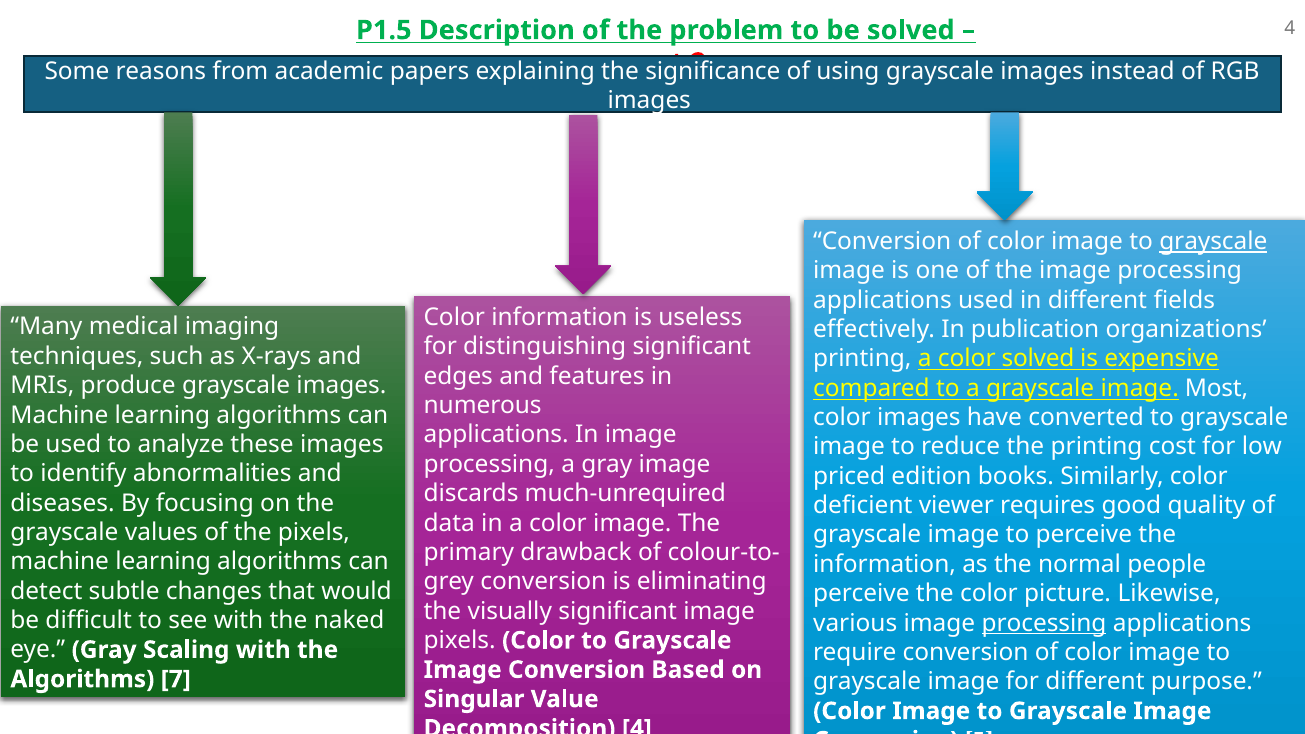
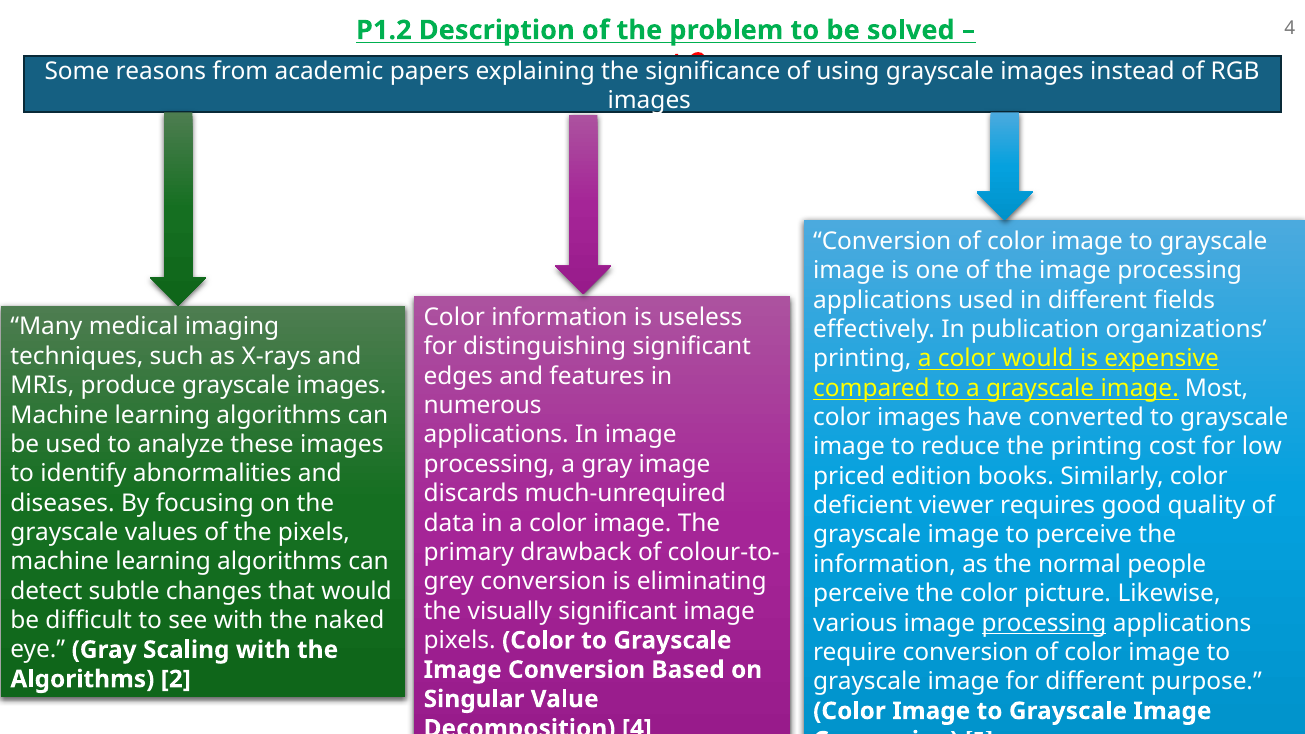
P1.5: P1.5 -> P1.2
grayscale at (1213, 241) underline: present -> none
color solved: solved -> would
Algorithms 7: 7 -> 2
